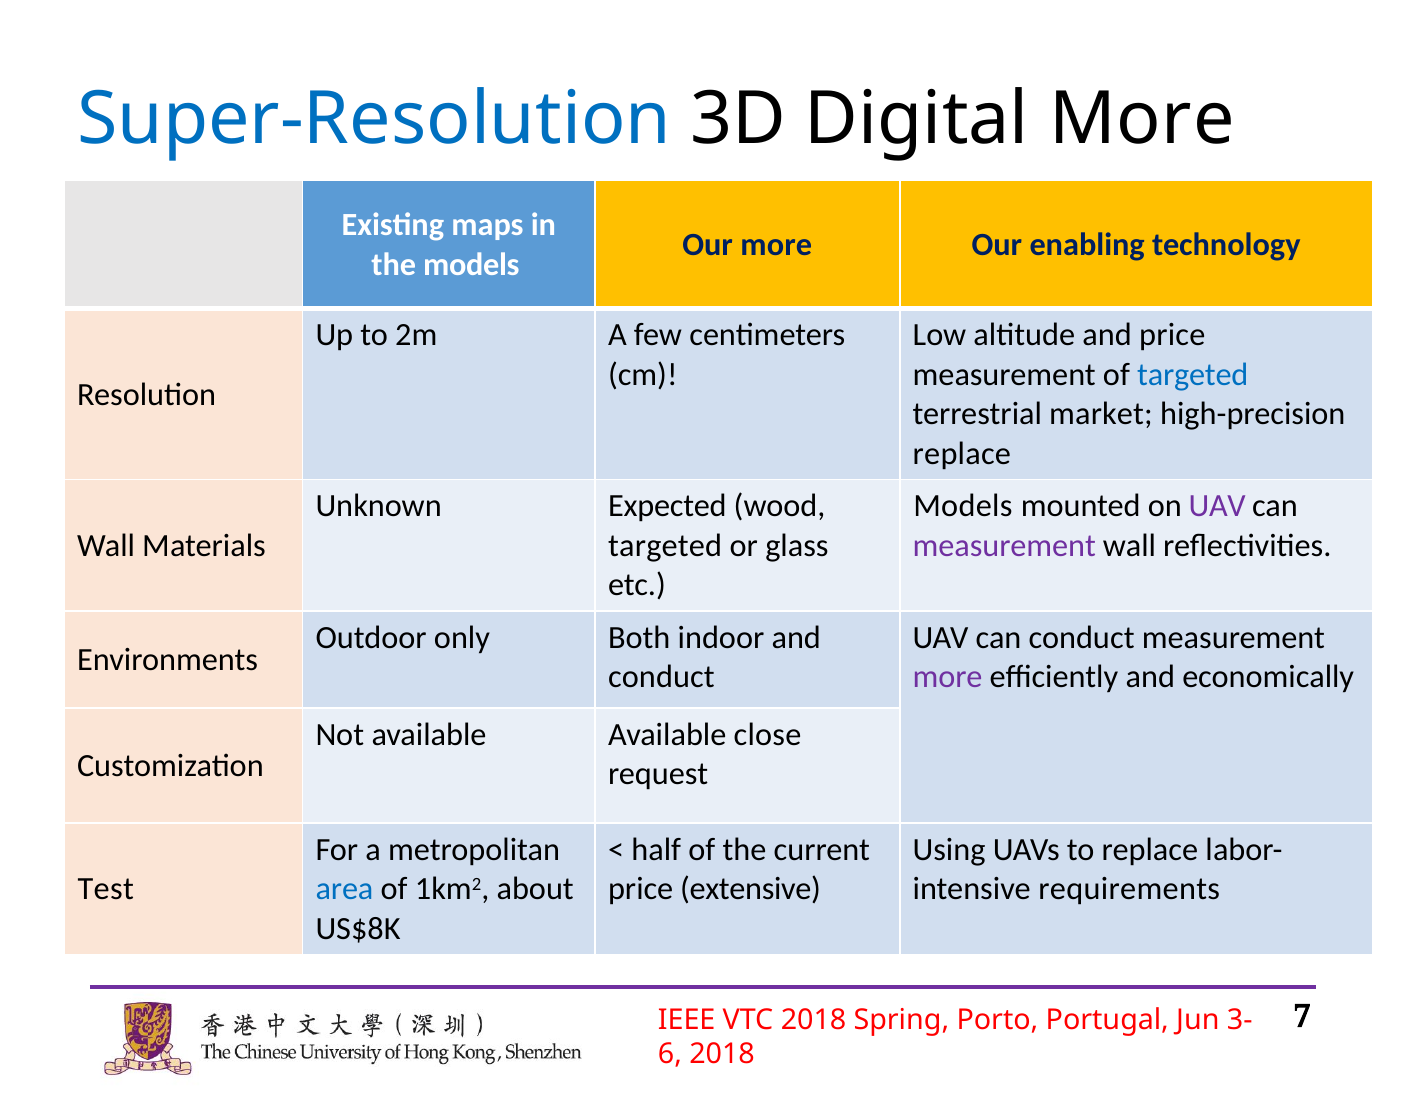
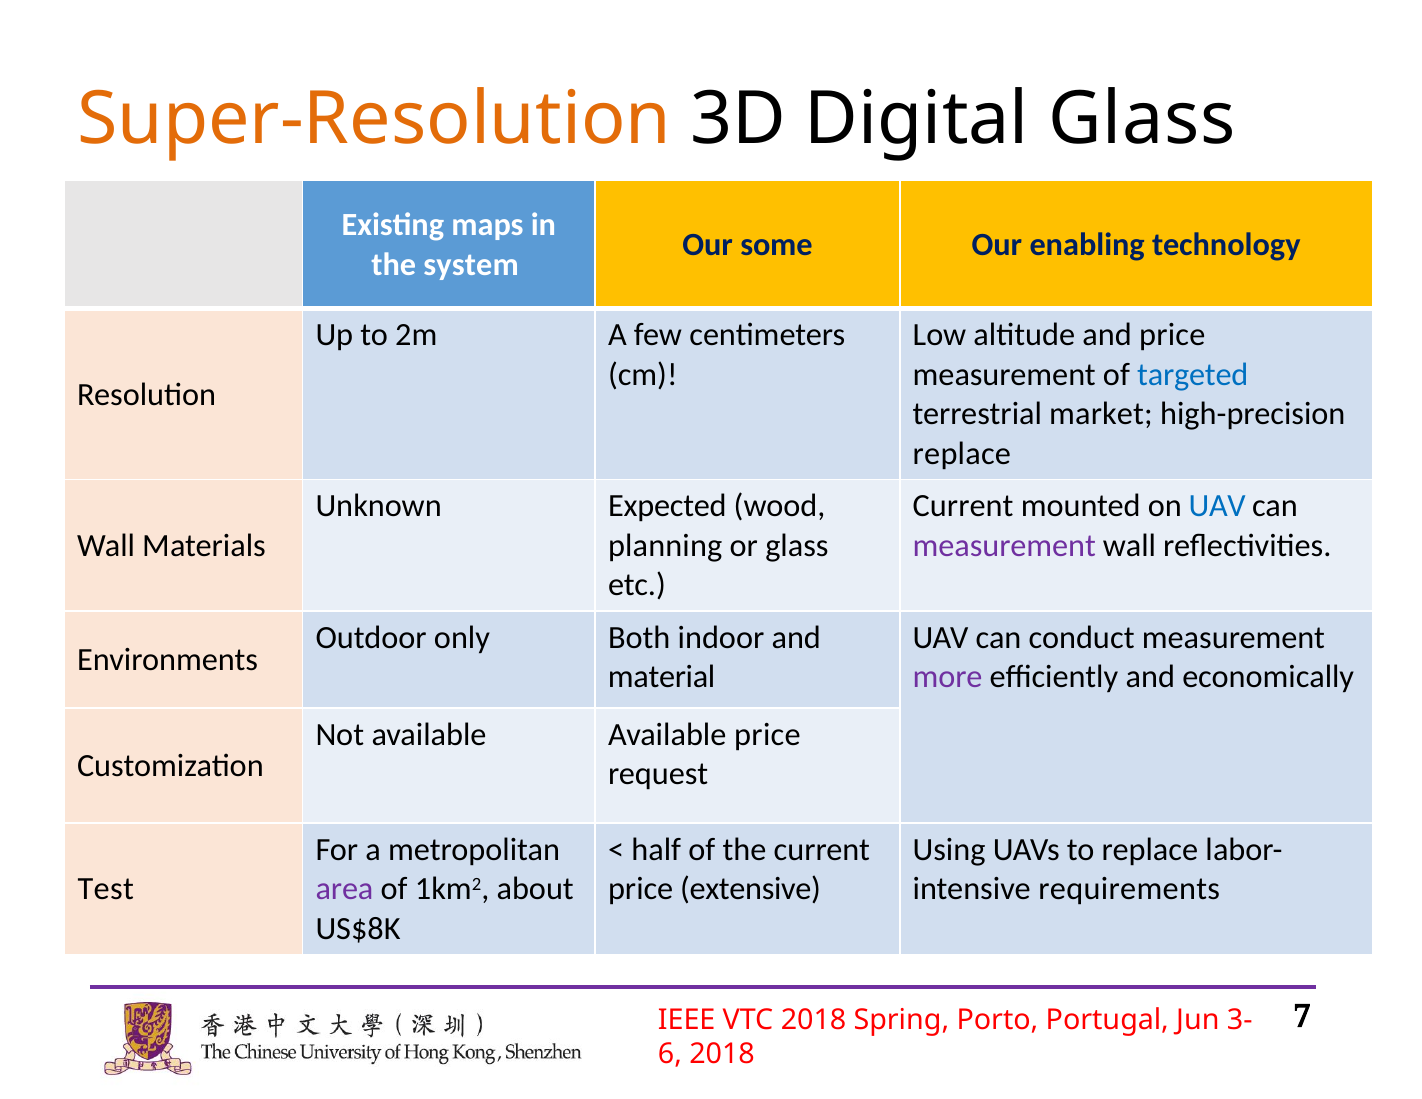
Super-Resolution colour: blue -> orange
Digital More: More -> Glass
Our more: more -> some
the models: models -> system
Models at (963, 506): Models -> Current
UAV at (1217, 506) colour: purple -> blue
targeted at (665, 545): targeted -> planning
conduct at (661, 677): conduct -> material
Available close: close -> price
area colour: blue -> purple
